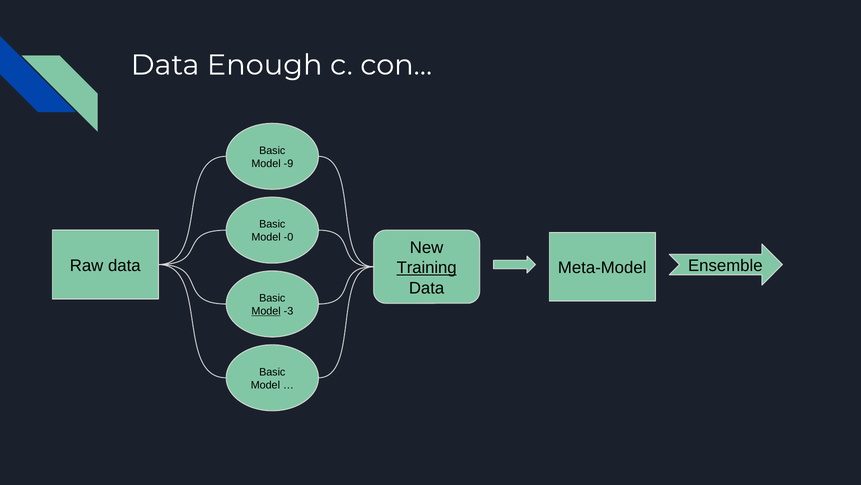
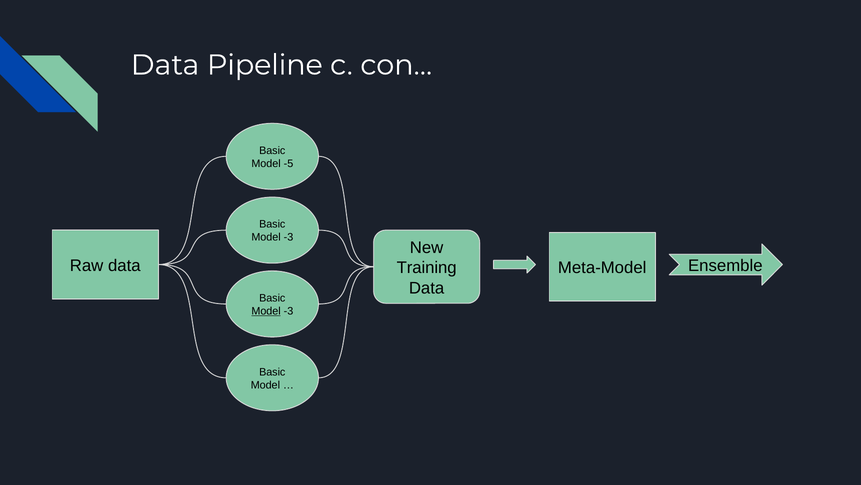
Enough: Enough -> Pipeline
-9: -9 -> -5
-0 at (289, 237): -0 -> -3
Training underline: present -> none
